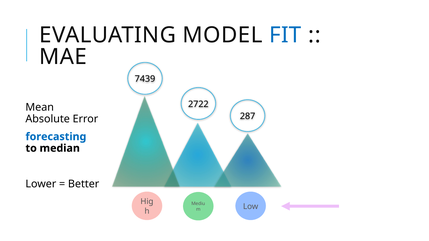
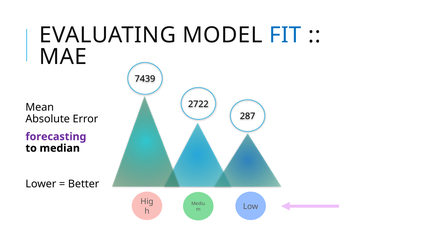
forecasting colour: blue -> purple
